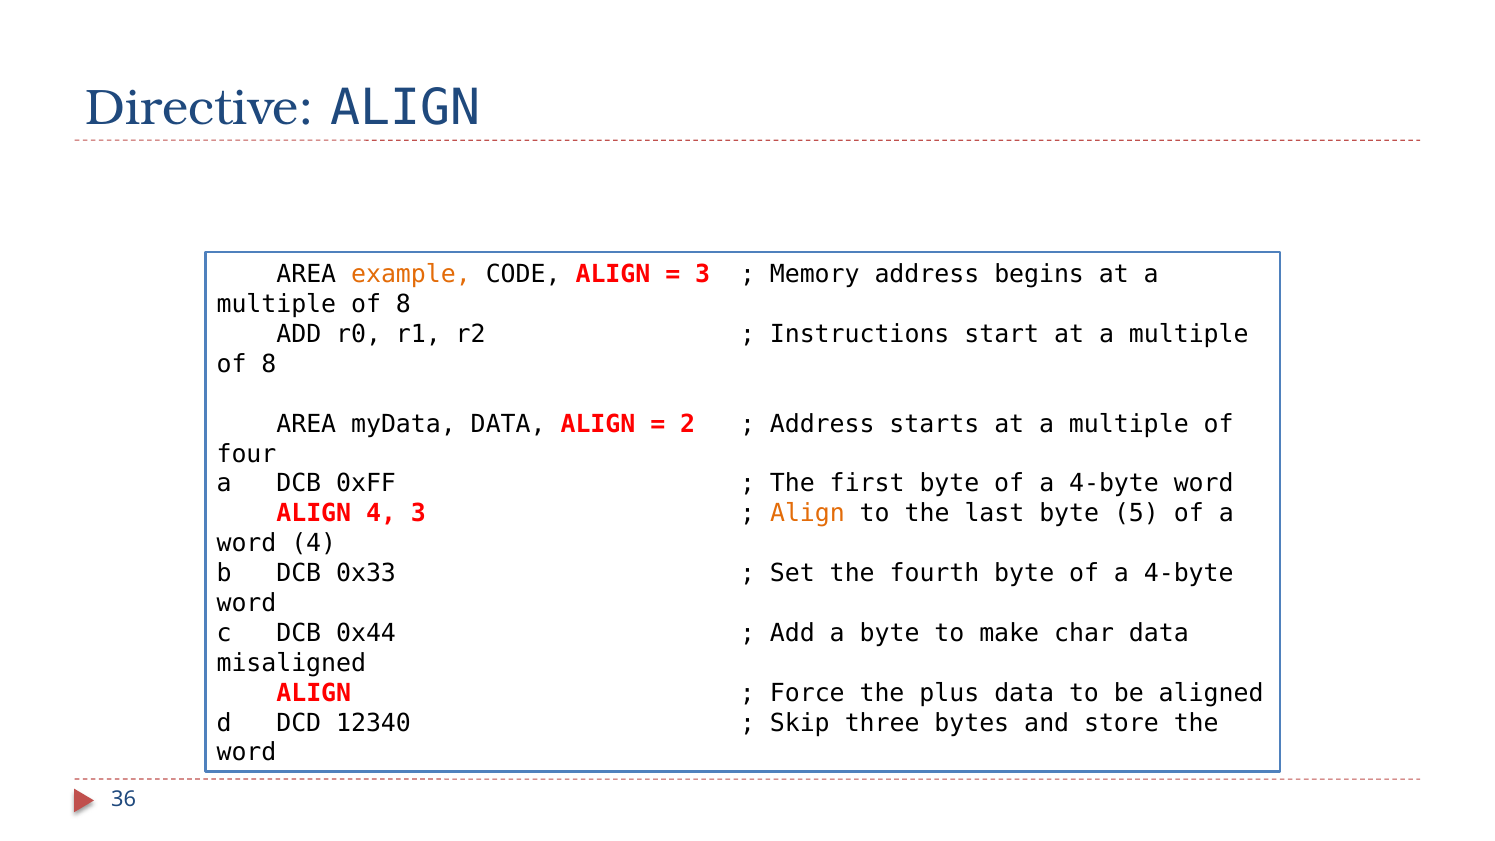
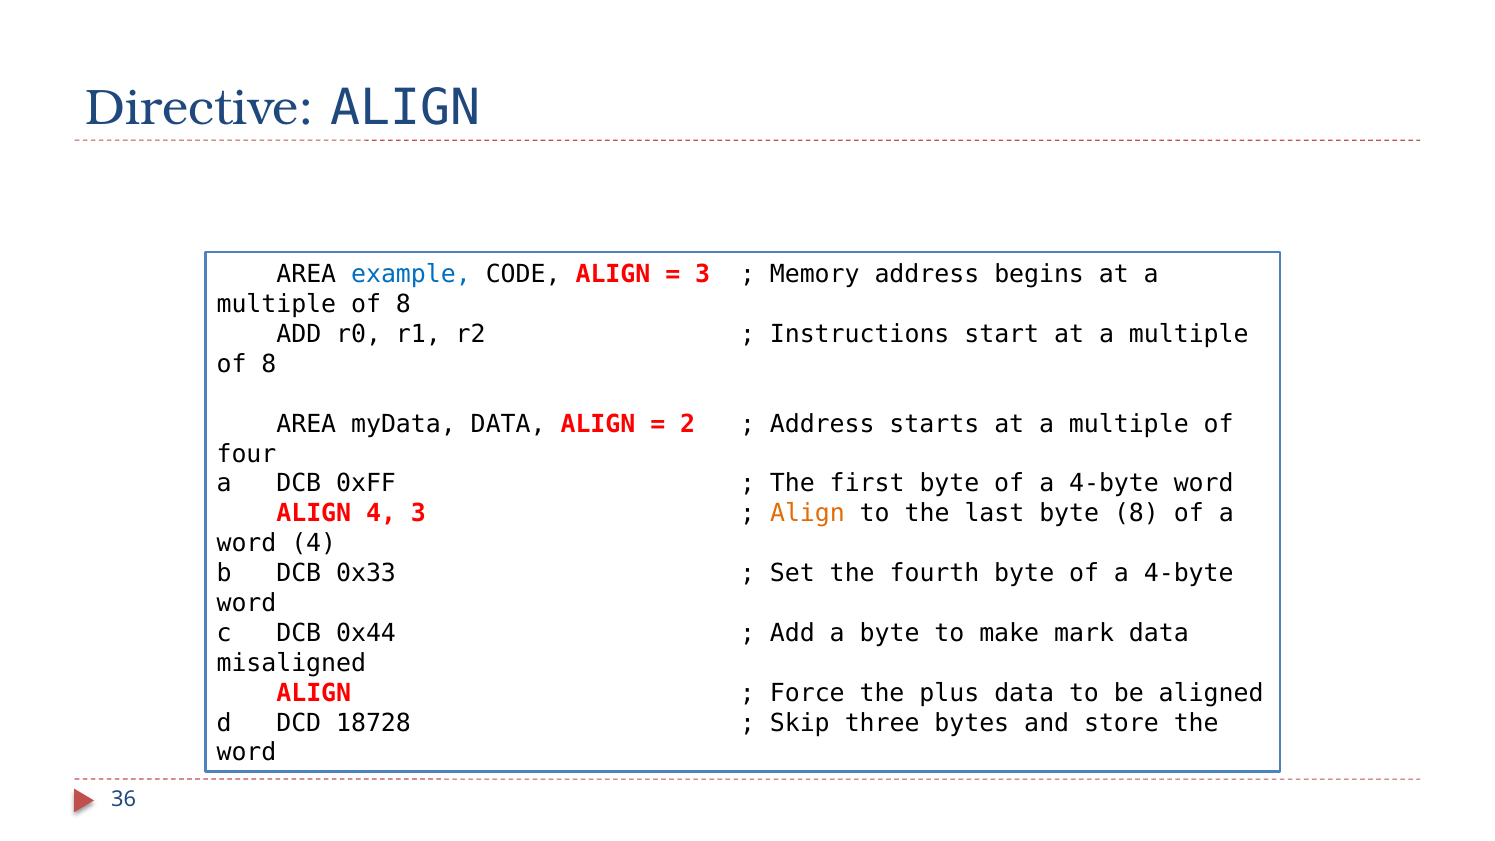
example colour: orange -> blue
byte 5: 5 -> 8
char: char -> mark
12340: 12340 -> 18728
